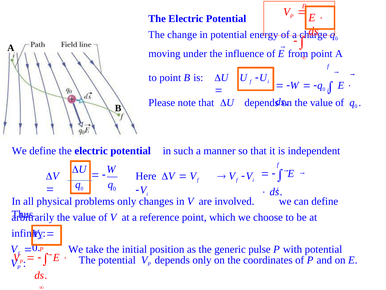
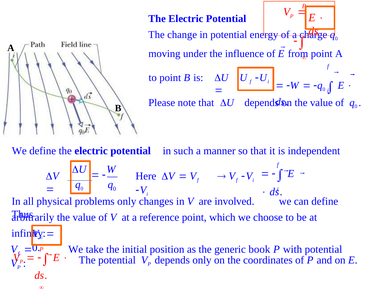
pulse: pulse -> book
